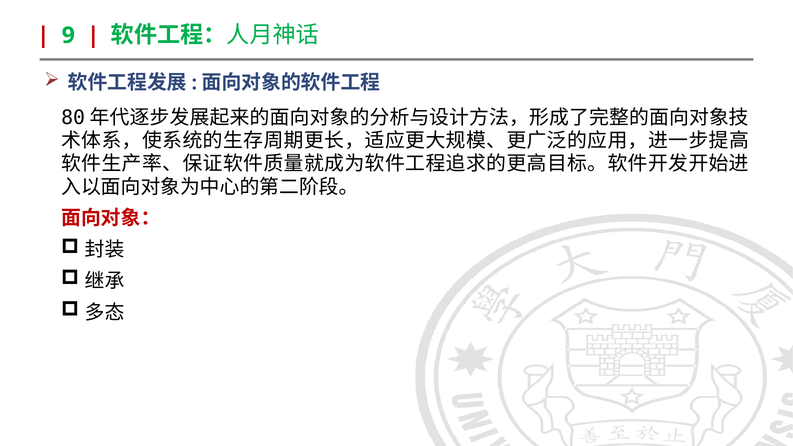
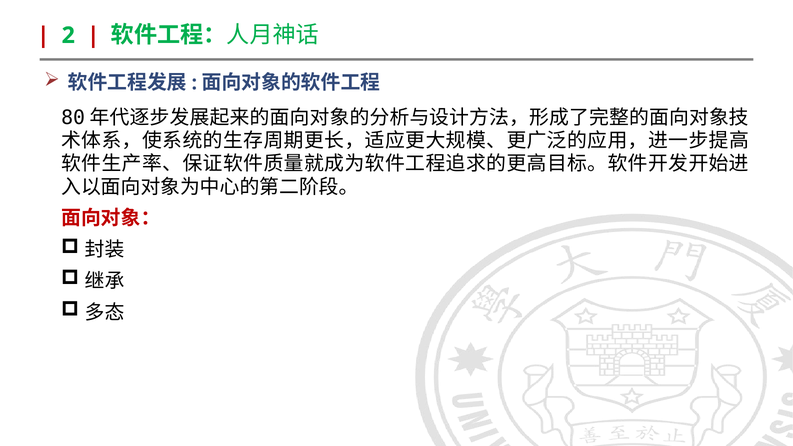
9: 9 -> 2
